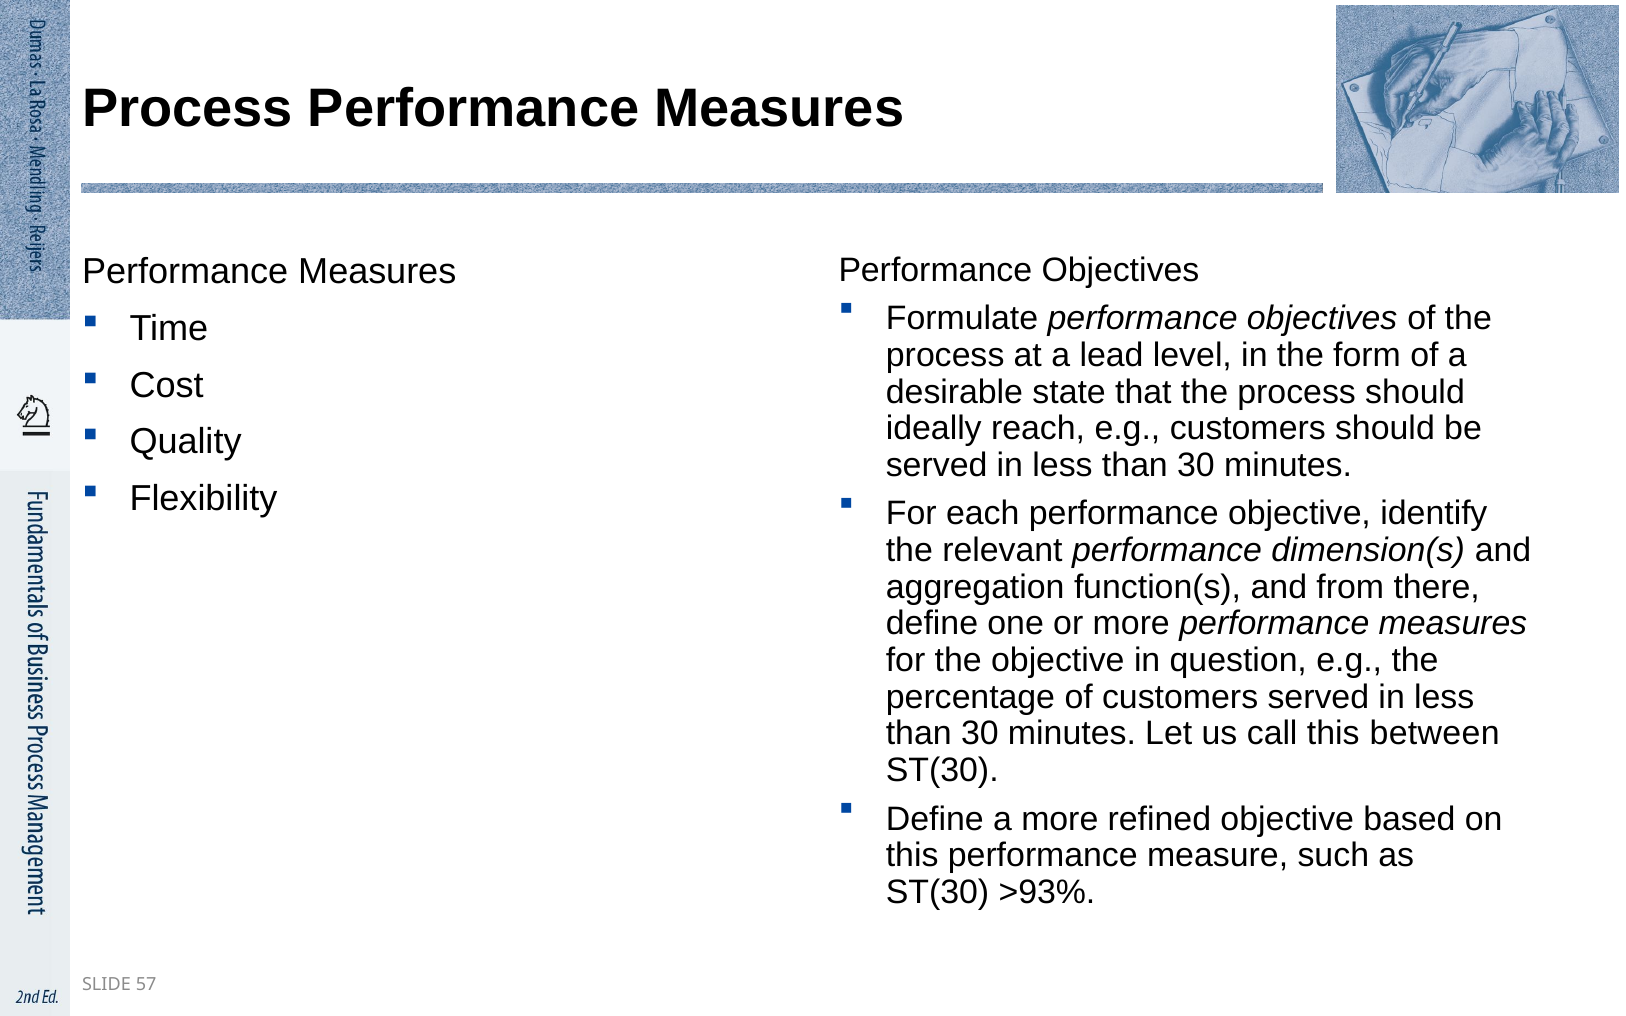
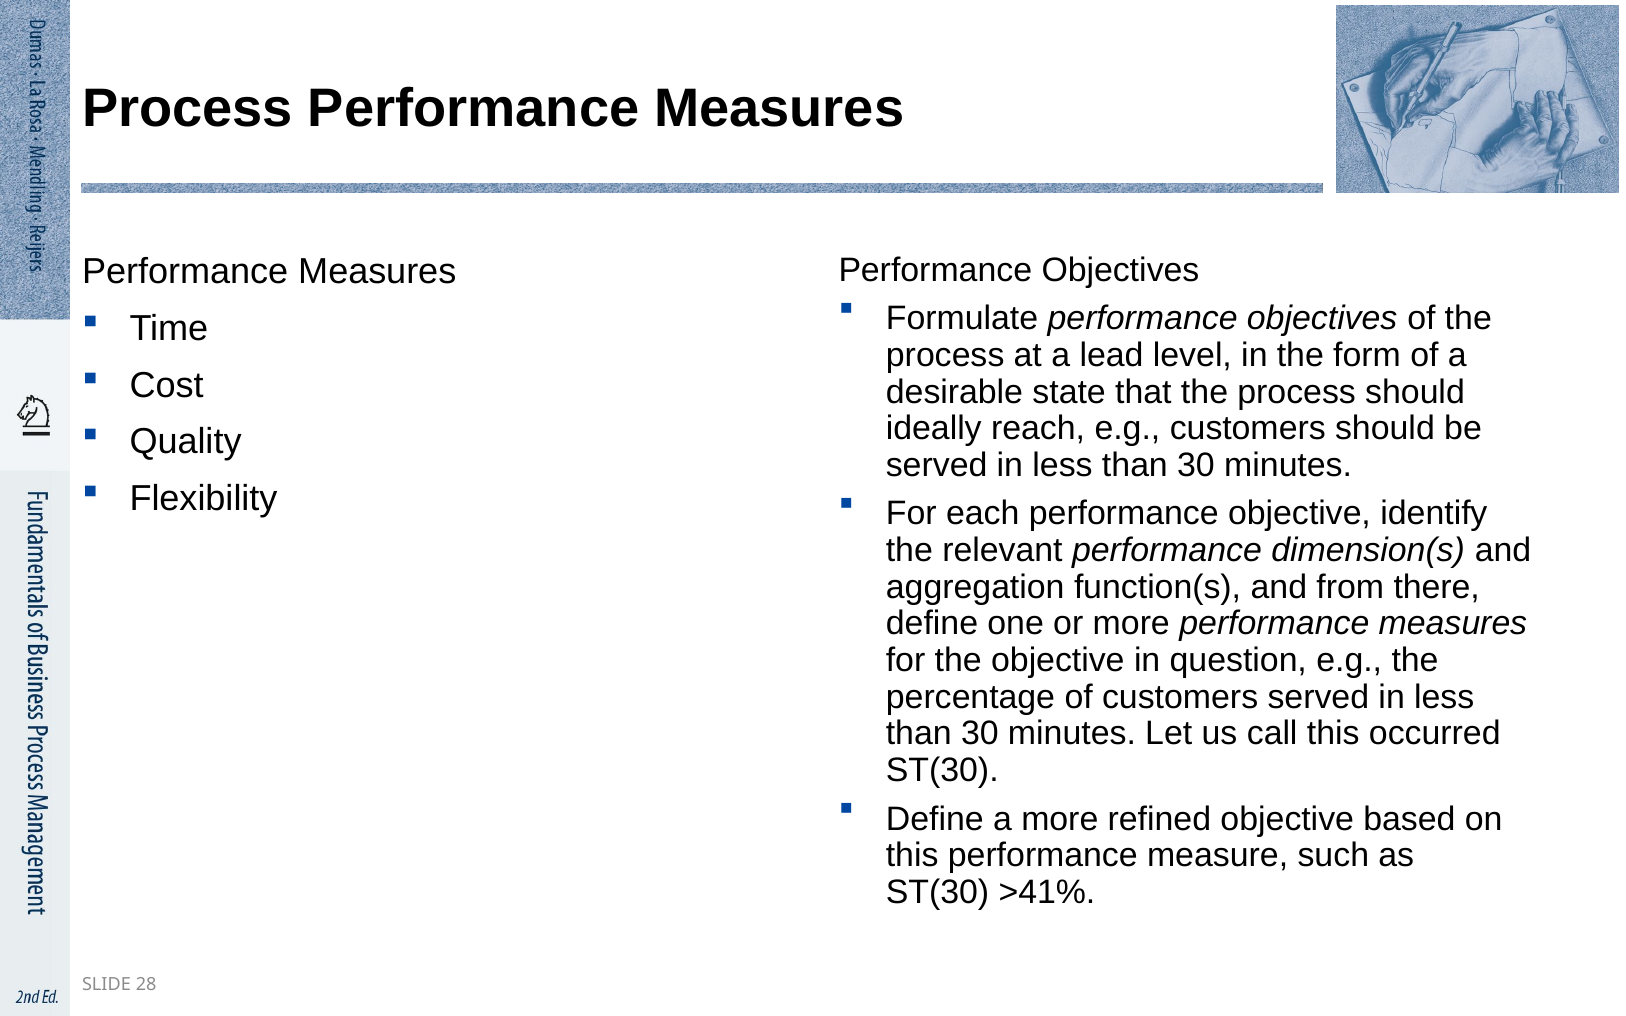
between: between -> occurred
>93%: >93% -> >41%
57: 57 -> 28
